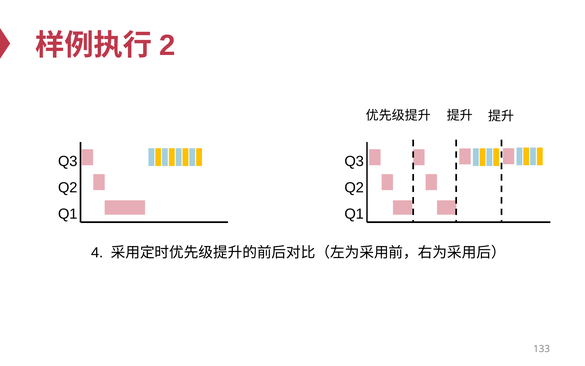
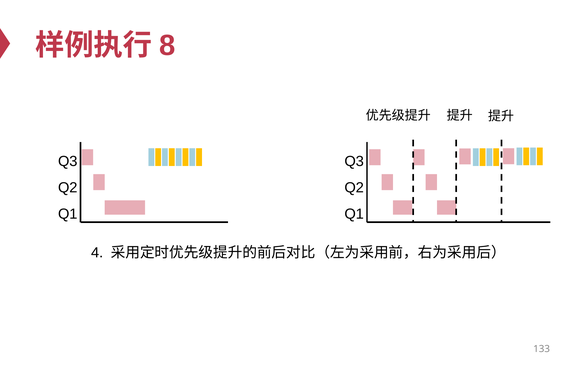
2: 2 -> 8
